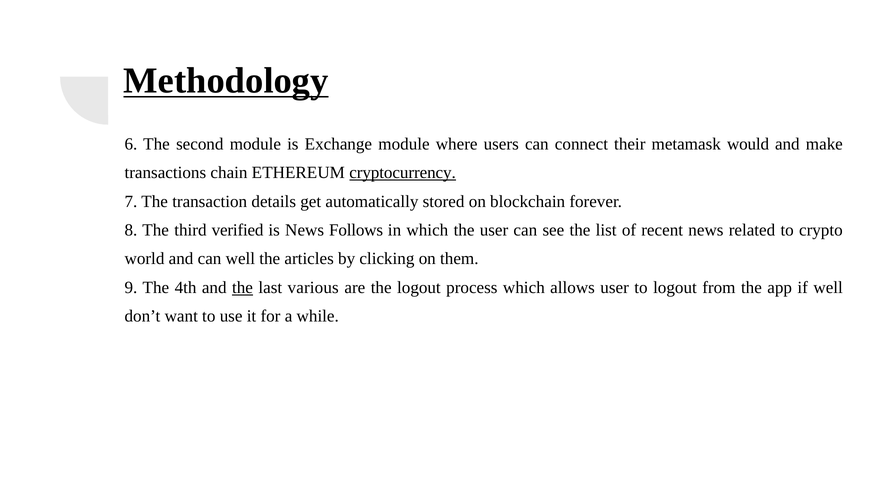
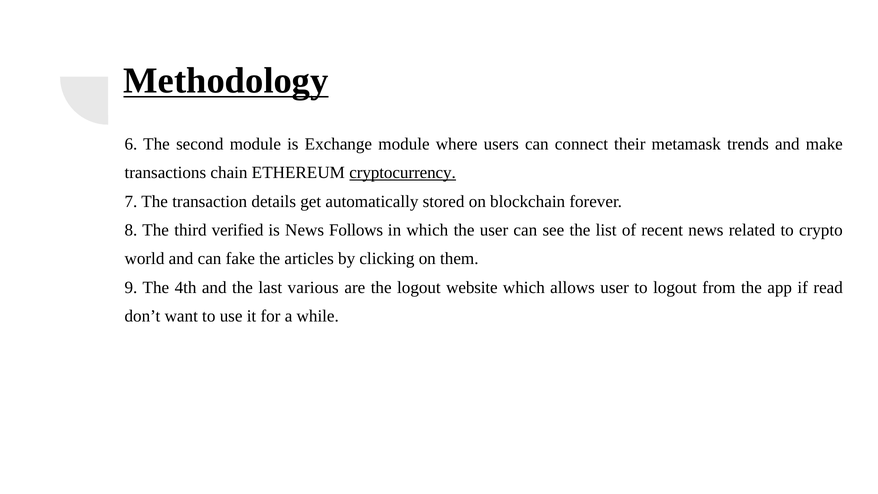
would: would -> trends
can well: well -> fake
the at (242, 287) underline: present -> none
process: process -> website
if well: well -> read
